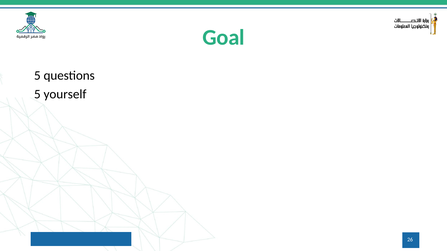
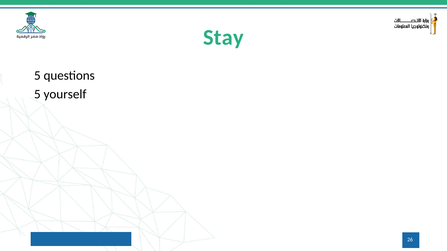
Goal: Goal -> Stay
